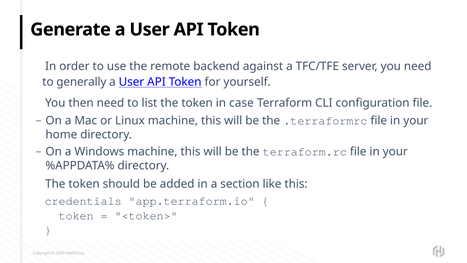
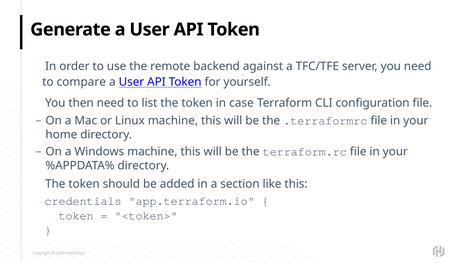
generally: generally -> compare
